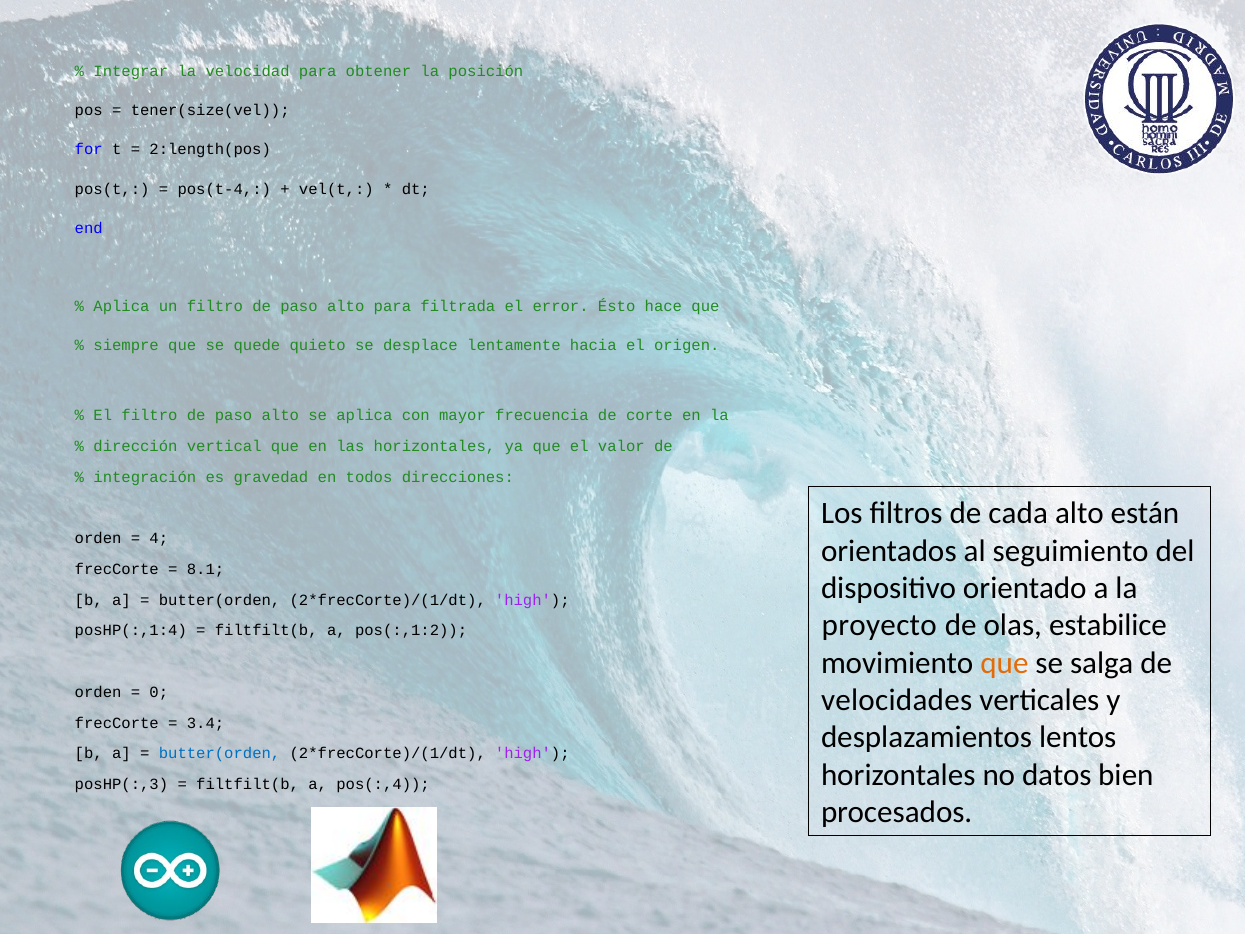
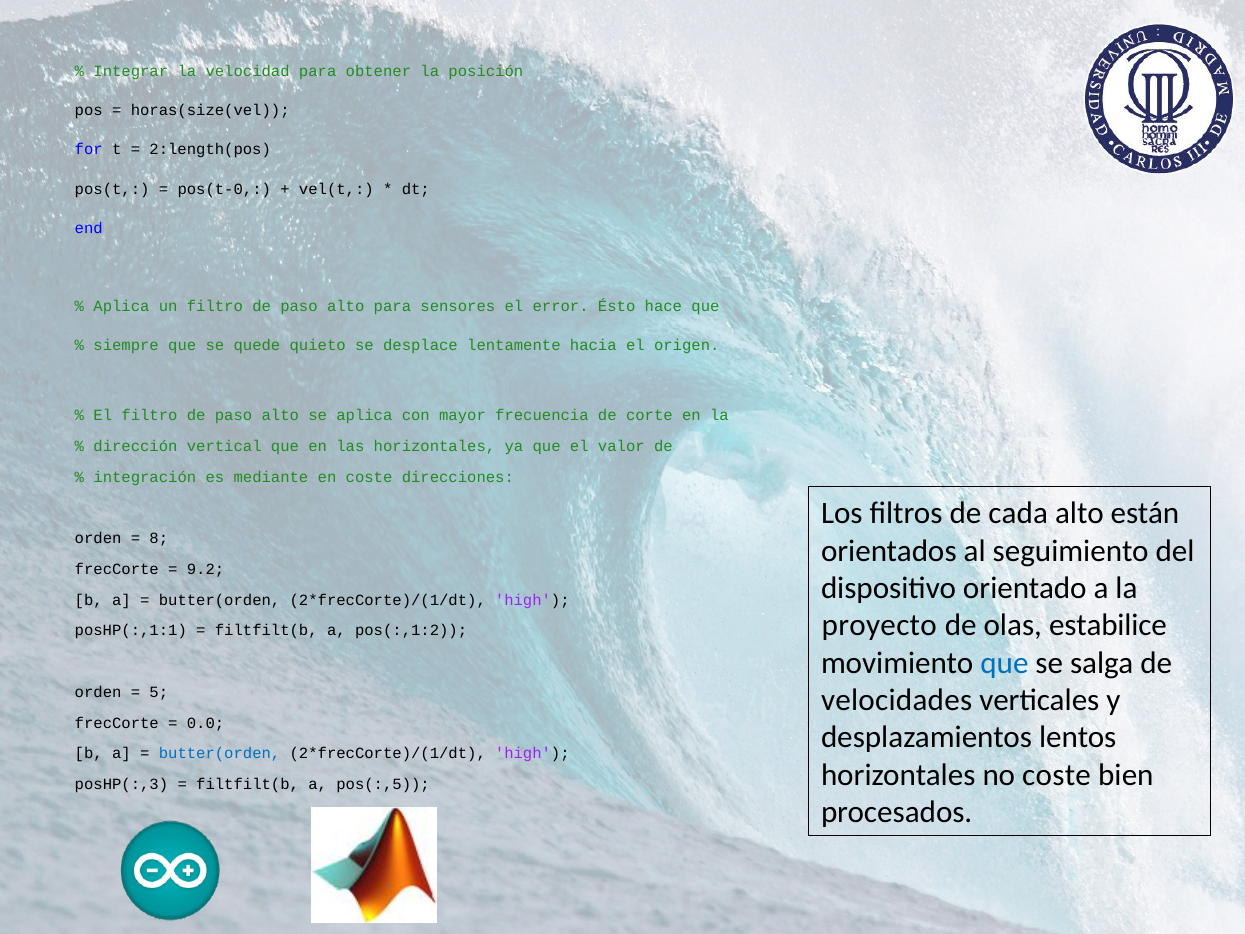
tener(size(vel: tener(size(vel -> horas(size(vel
pos(t-4: pos(t-4 -> pos(t-0
filtrada: filtrada -> sensores
gravedad: gravedad -> mediante
en todos: todos -> coste
4: 4 -> 8
8.1: 8.1 -> 9.2
posHP(:,1:4: posHP(:,1:4 -> posHP(:,1:1
que at (1004, 663) colour: orange -> blue
0: 0 -> 5
3.4: 3.4 -> 0.0
no datos: datos -> coste
pos(:,4: pos(:,4 -> pos(:,5
